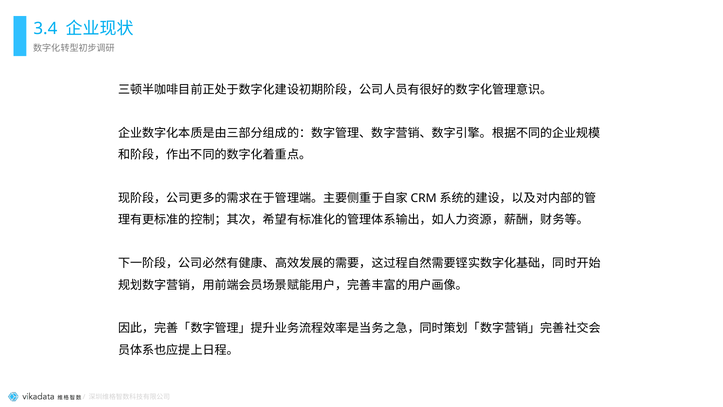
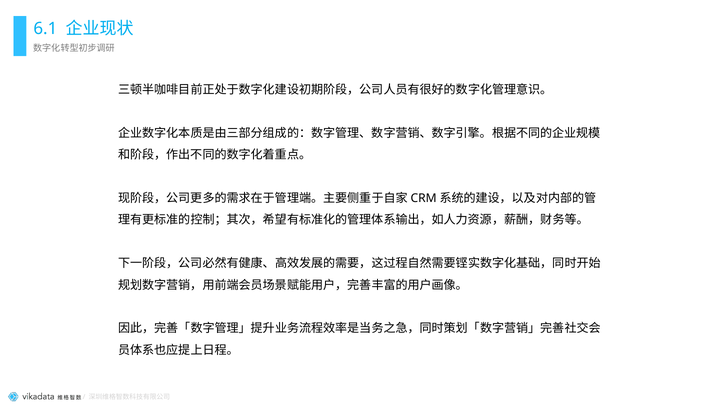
3.4: 3.4 -> 6.1
